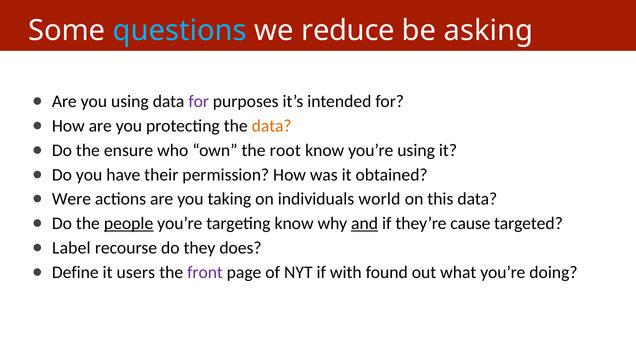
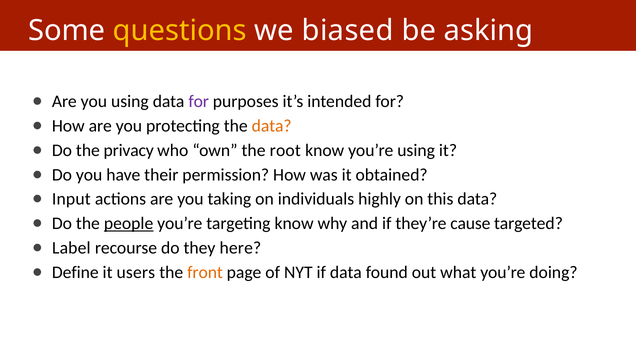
questions colour: light blue -> yellow
reduce: reduce -> biased
ensure: ensure -> privacy
Were: Were -> Input
world: world -> highly
and underline: present -> none
does: does -> here
front colour: purple -> orange
if with: with -> data
